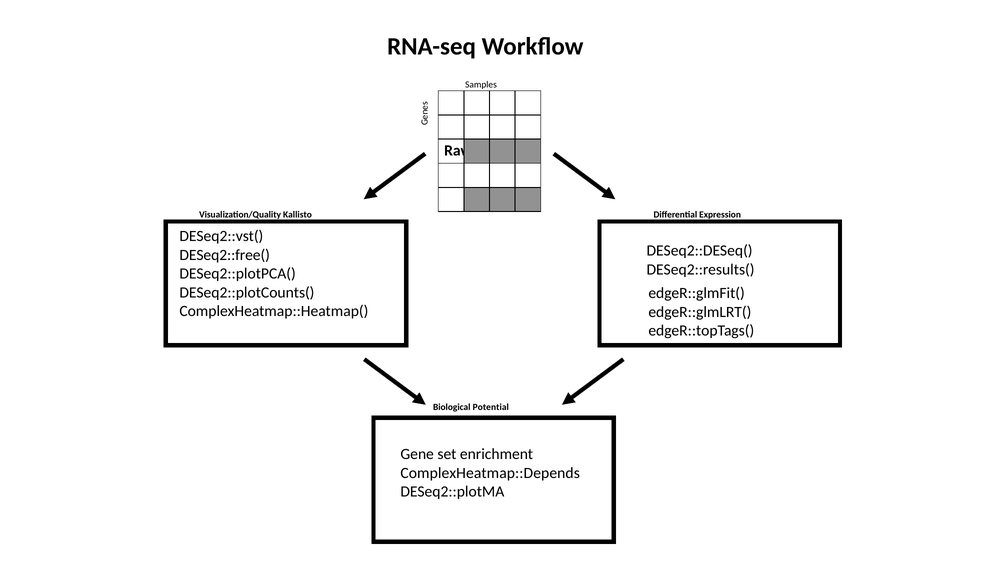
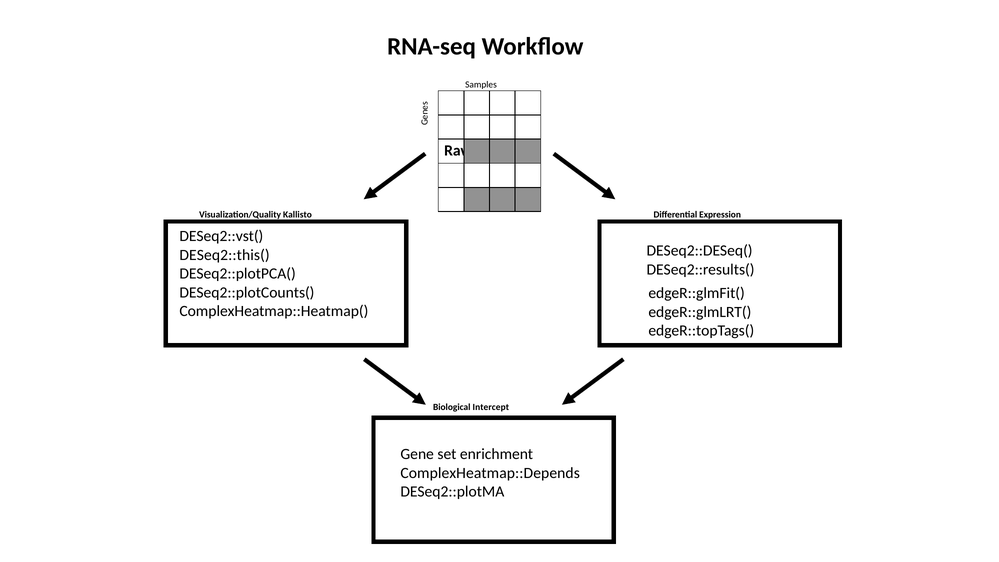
DESeq2::free(: DESeq2::free( -> DESeq2::this(
Potential: Potential -> Intercept
